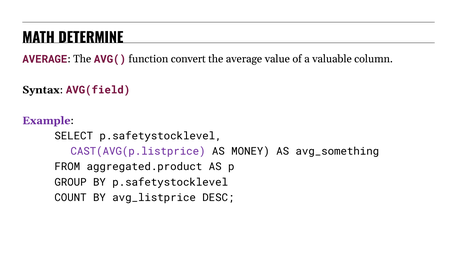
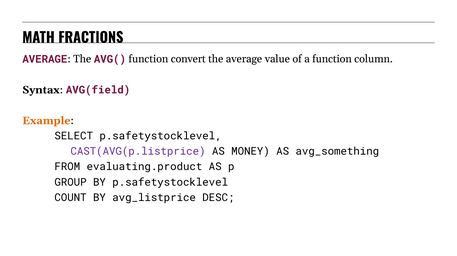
DETERMINE: DETERMINE -> FRACTIONS
a valuable: valuable -> function
Example colour: purple -> orange
aggregated.product: aggregated.product -> evaluating.product
